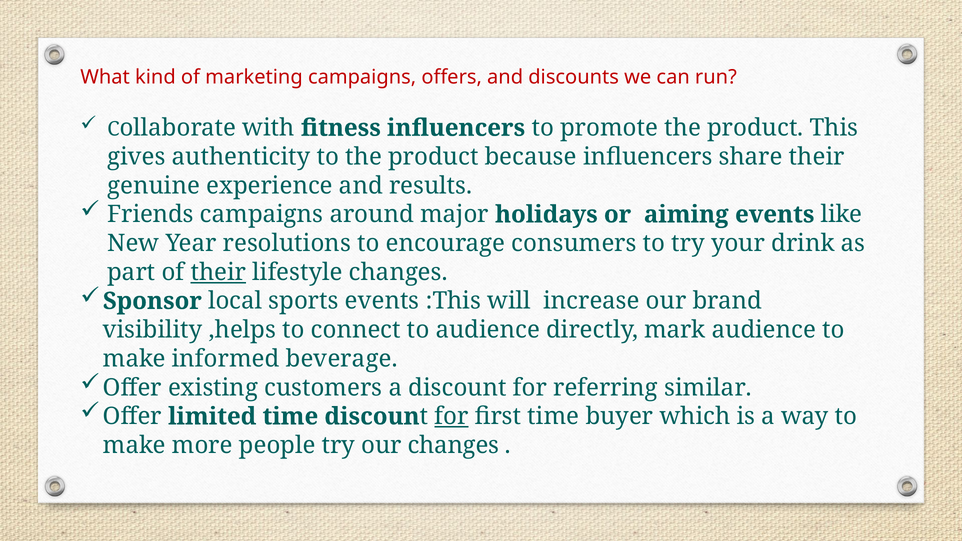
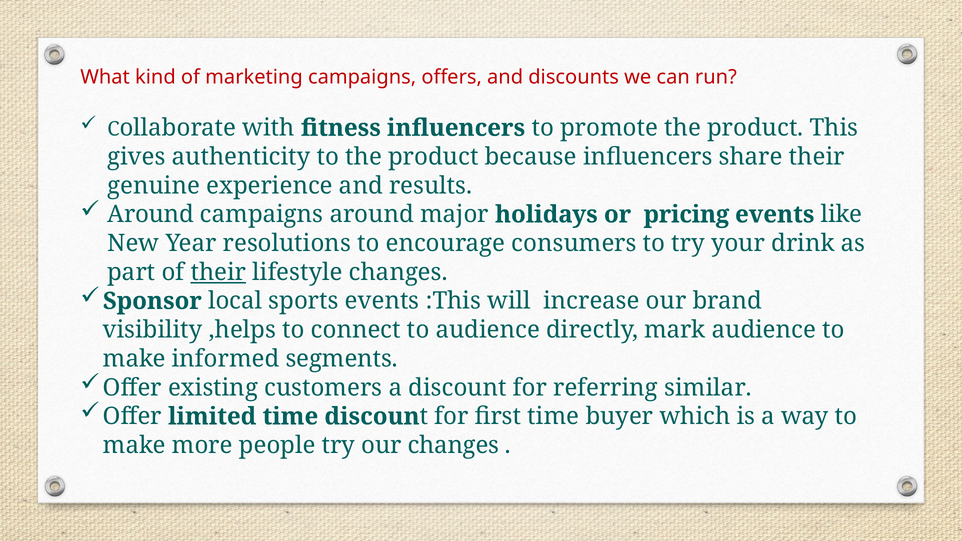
Friends at (151, 215): Friends -> Around
aiming: aiming -> pricing
beverage: beverage -> segments
for at (451, 417) underline: present -> none
